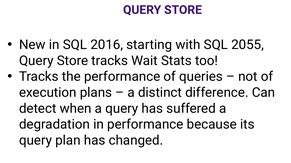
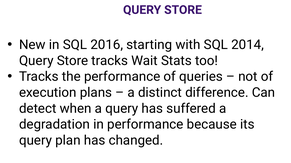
2055: 2055 -> 2014
